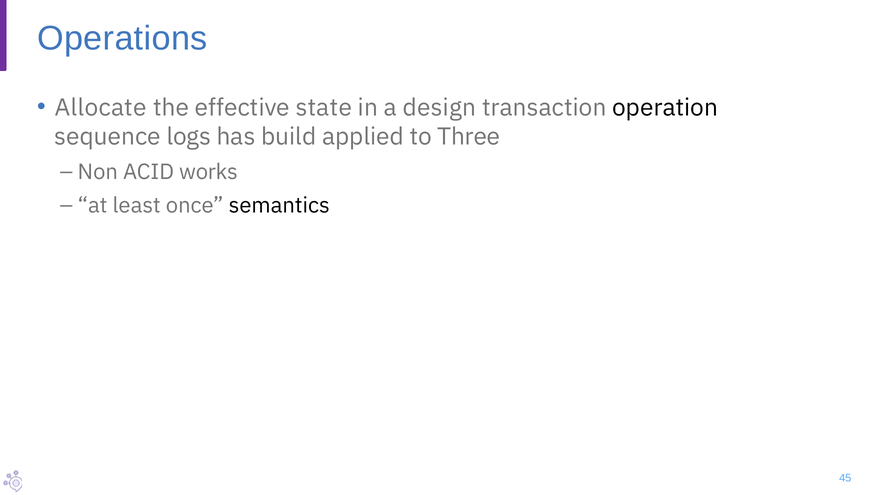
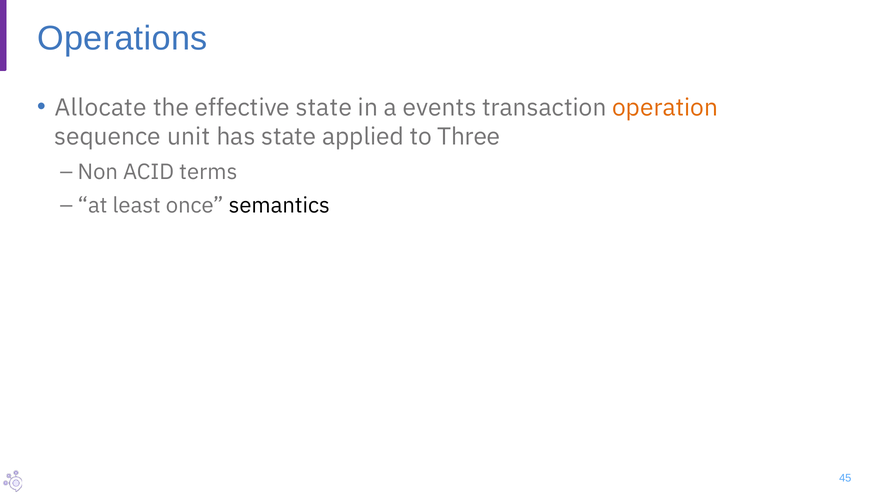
design: design -> events
operation colour: black -> orange
logs: logs -> unit
has build: build -> state
works: works -> terms
